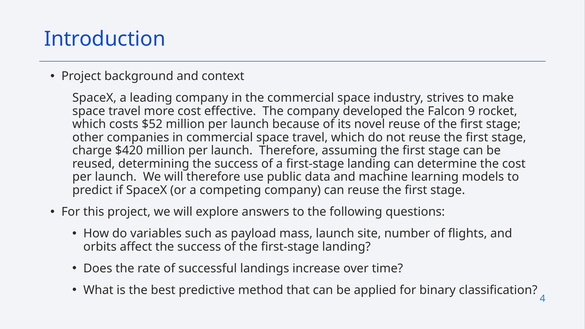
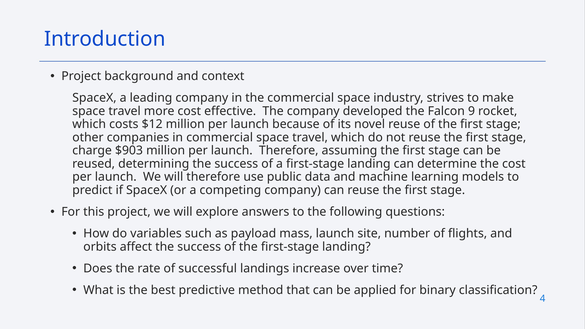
$52: $52 -> $12
$420: $420 -> $903
